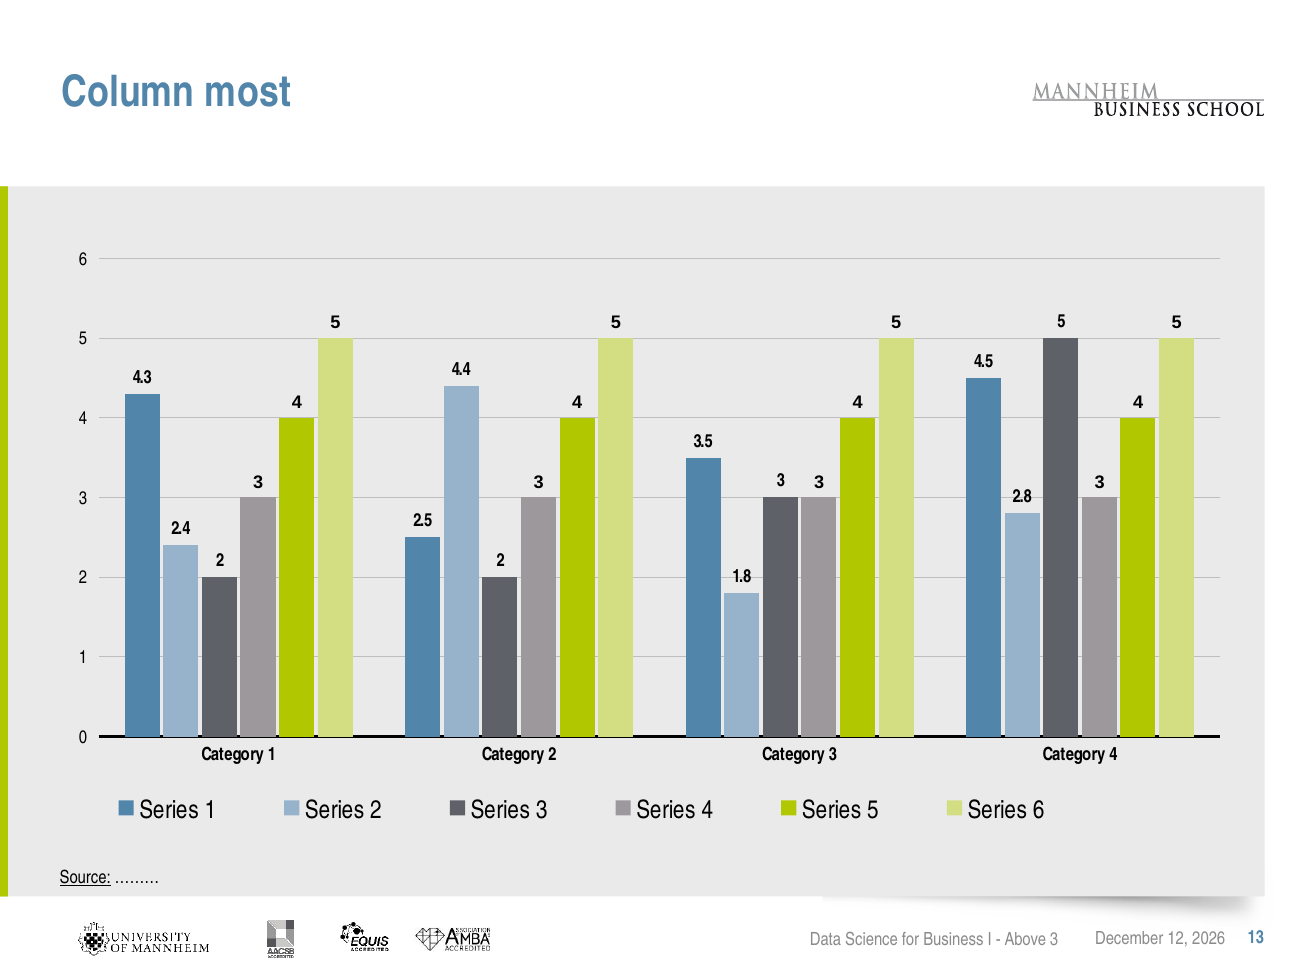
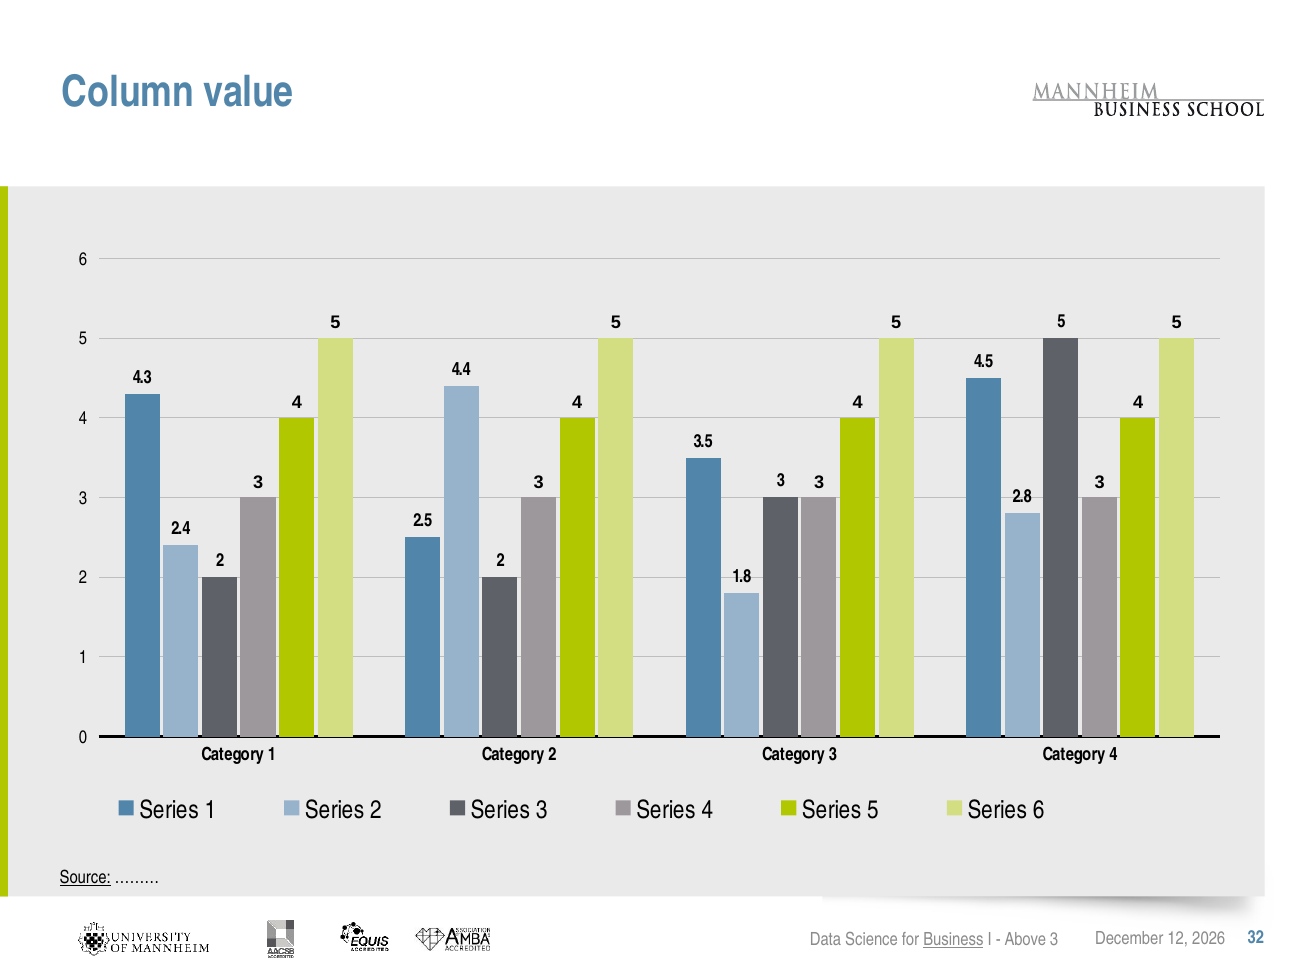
most: most -> value
Business underline: none -> present
13: 13 -> 32
